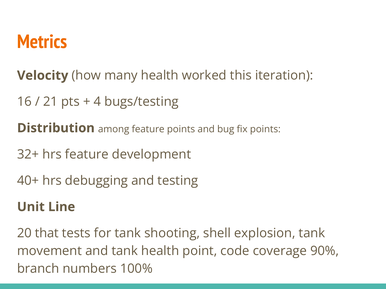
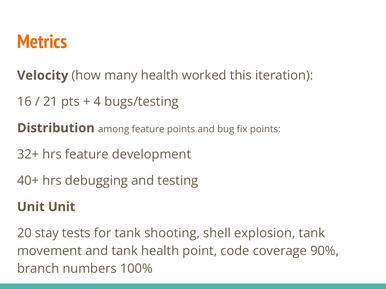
Unit Line: Line -> Unit
that: that -> stay
